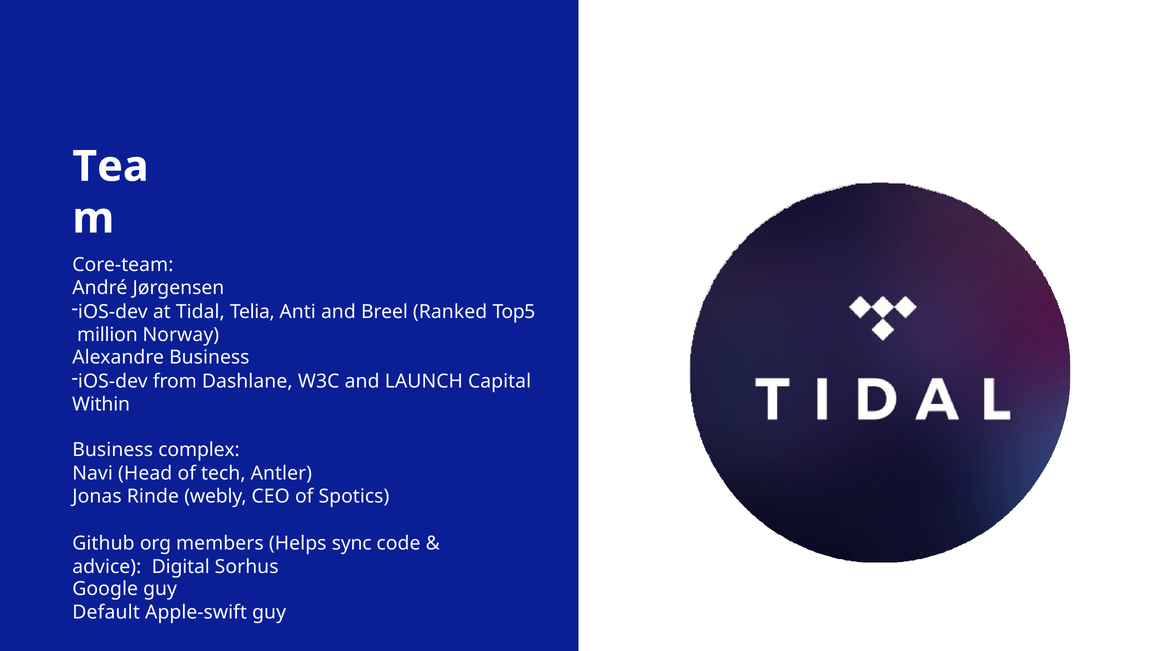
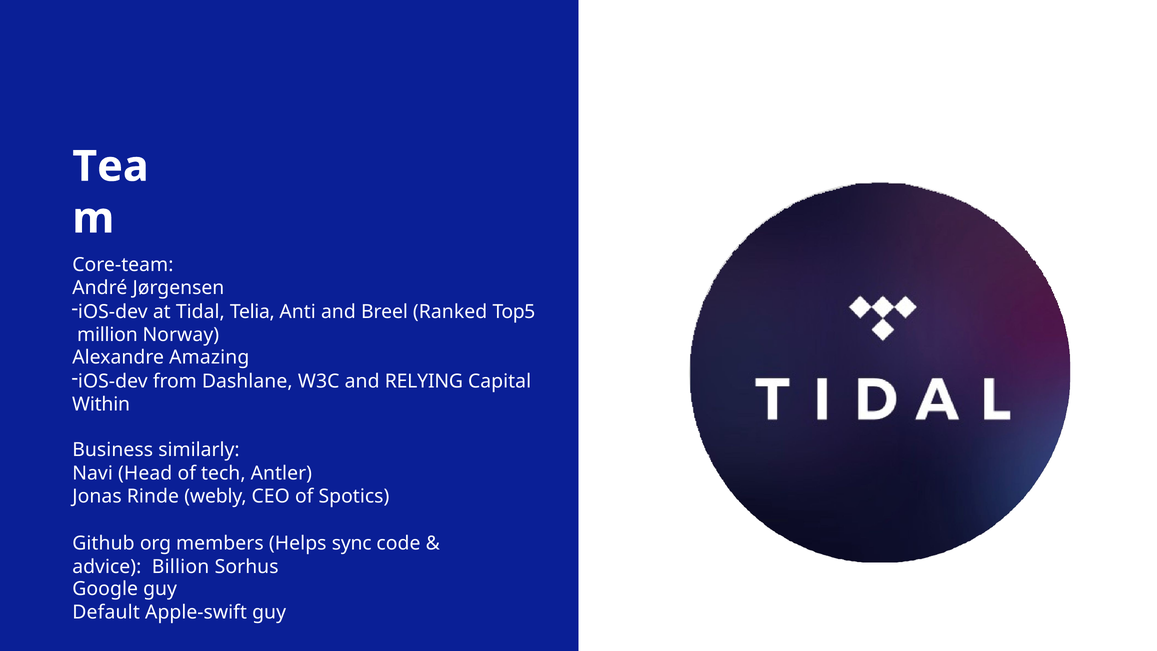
Alexandre Business: Business -> Amazing
LAUNCH: LAUNCH -> RELYING
complex: complex -> similarly
Digital: Digital -> Billion
